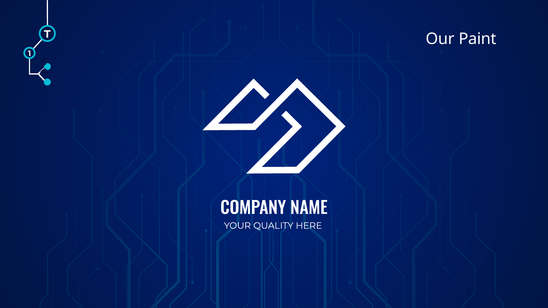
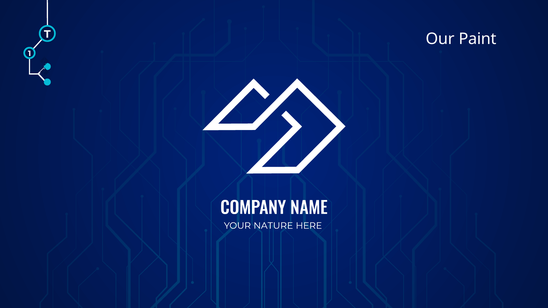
QUALITY: QUALITY -> NATURE
